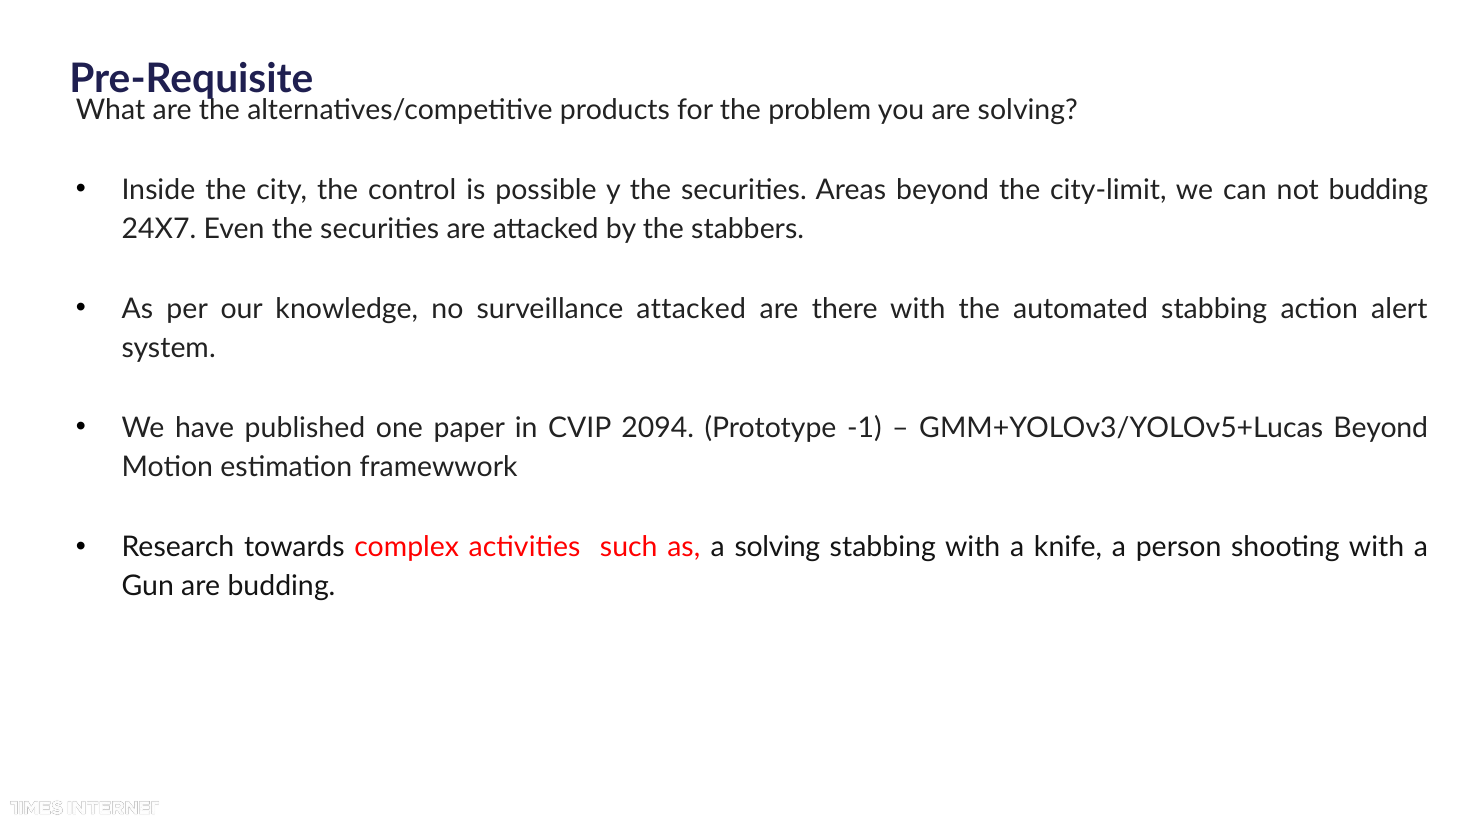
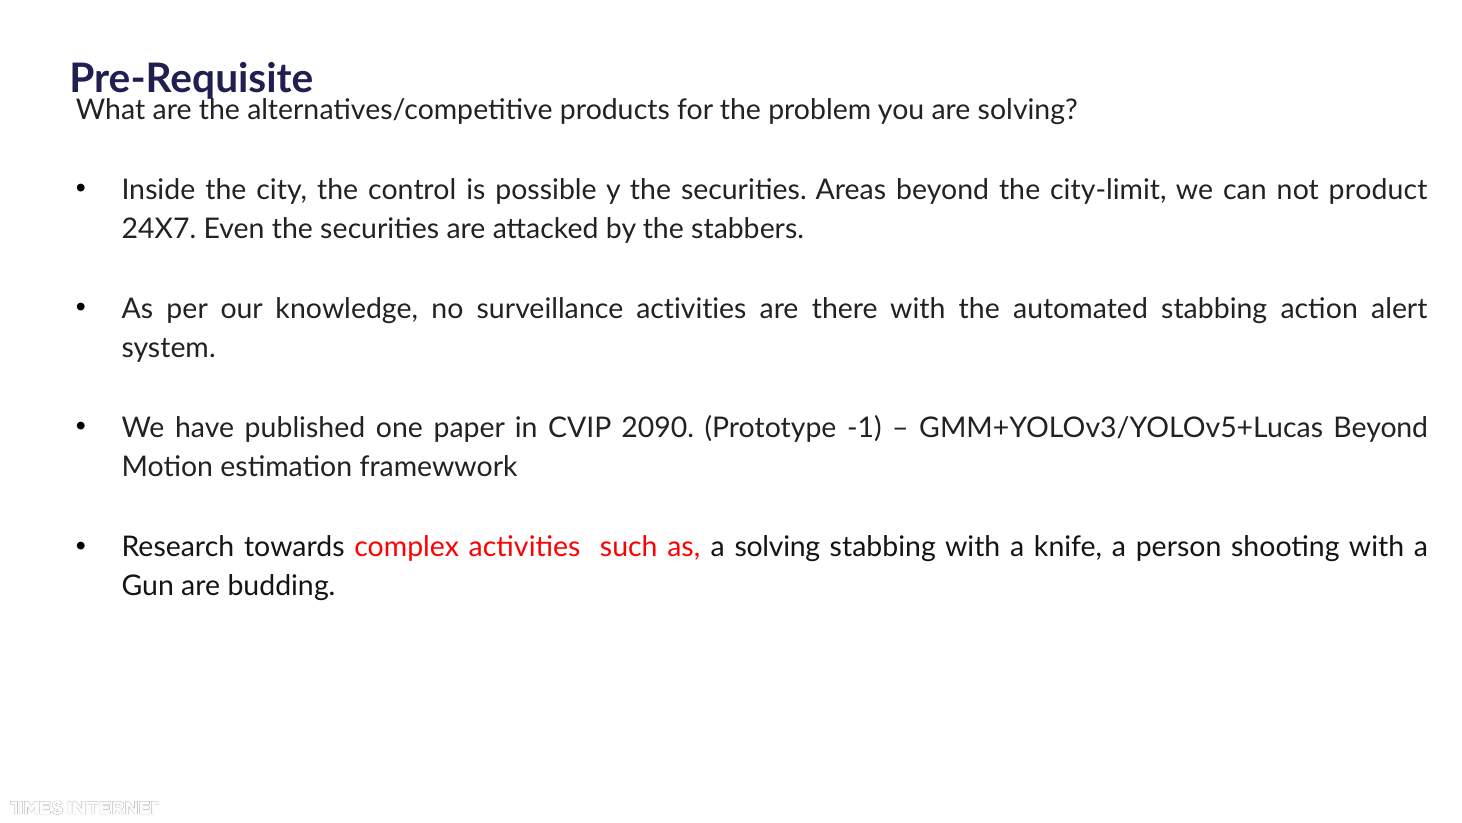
not budding: budding -> product
surveillance attacked: attacked -> activities
2094: 2094 -> 2090
